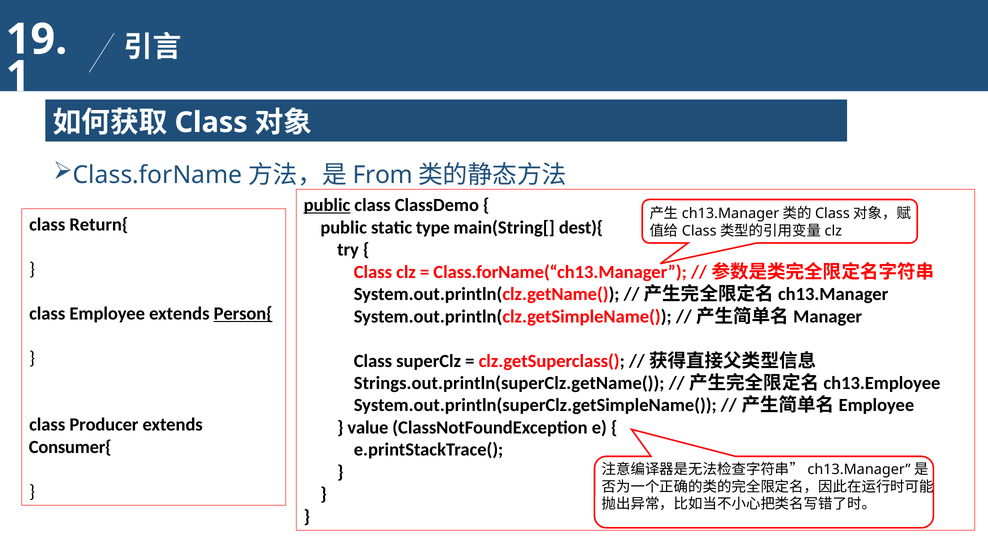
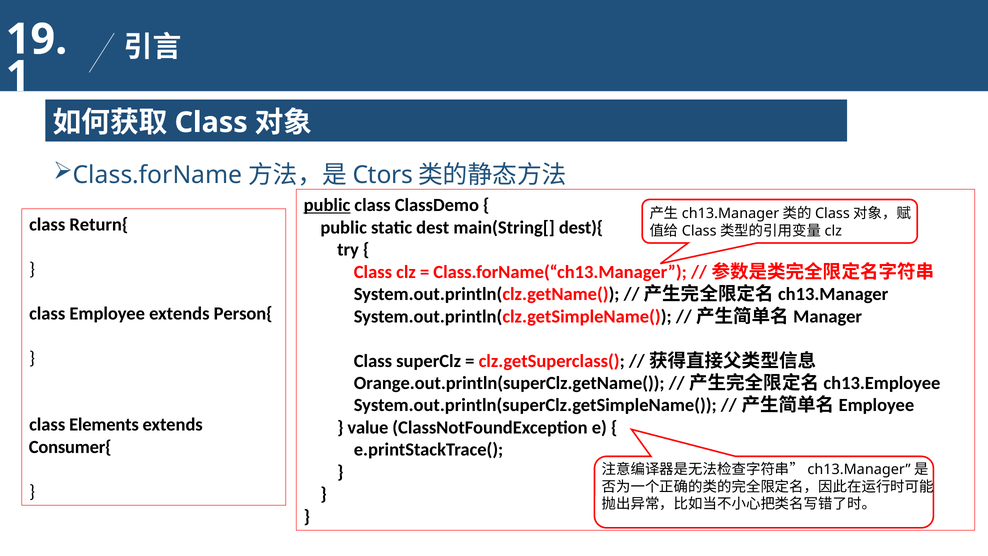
From: From -> Ctors
type: type -> dest
Person{ underline: present -> none
Strings.out.println(superClz.getName(: Strings.out.println(superClz.getName( -> Orange.out.println(superClz.getName(
Producer: Producer -> Elements
